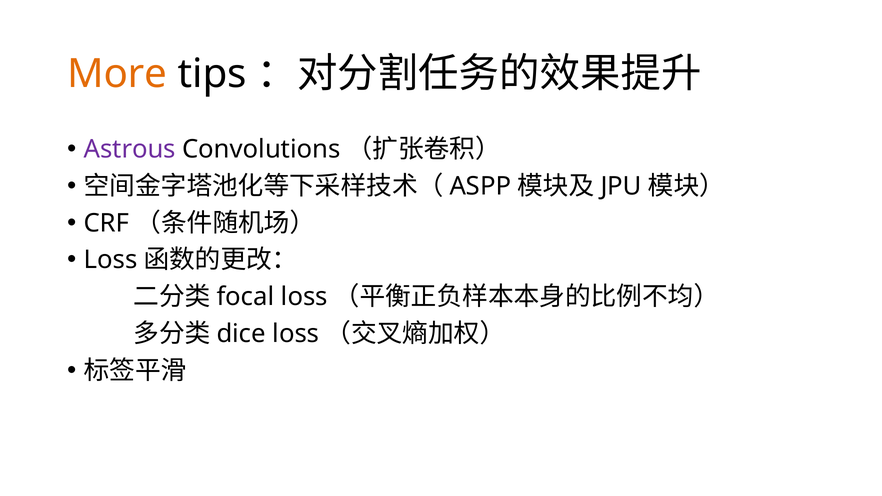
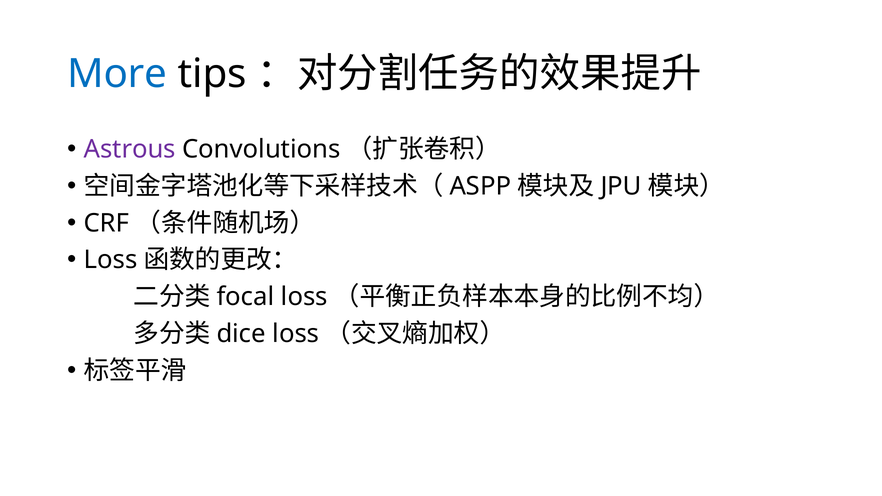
More colour: orange -> blue
